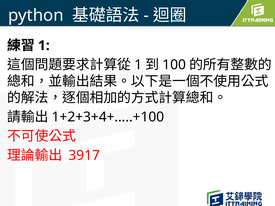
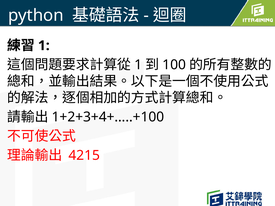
3917: 3917 -> 4215
